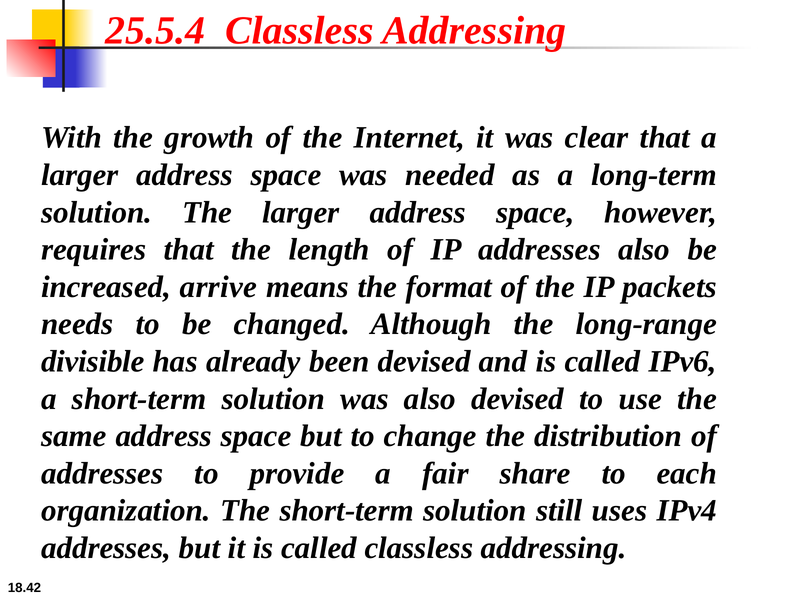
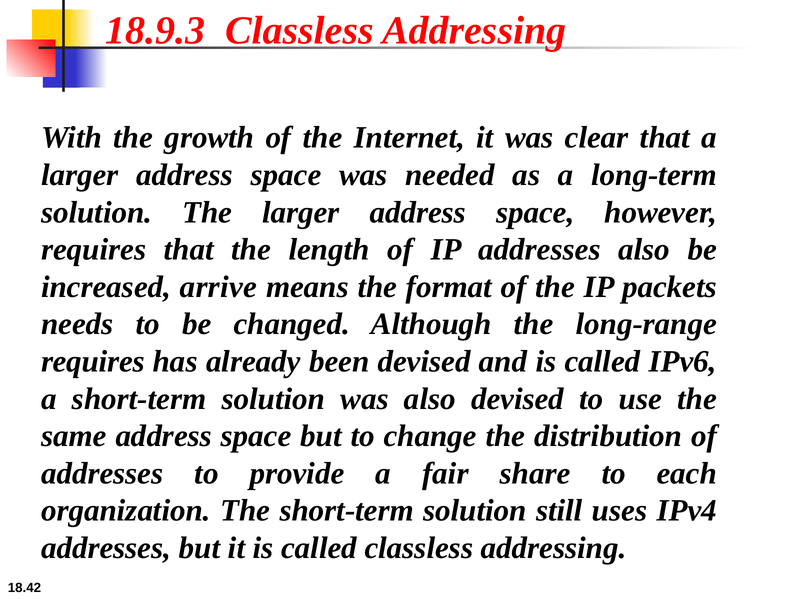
25.5.4: 25.5.4 -> 18.9.3
divisible at (93, 362): divisible -> requires
